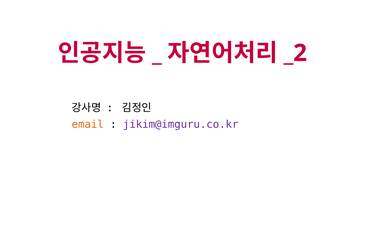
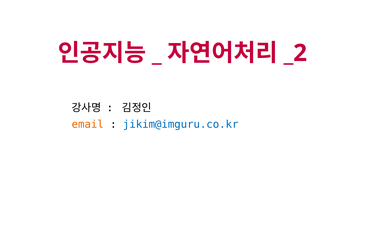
jikim@imguru.co.kr colour: purple -> blue
